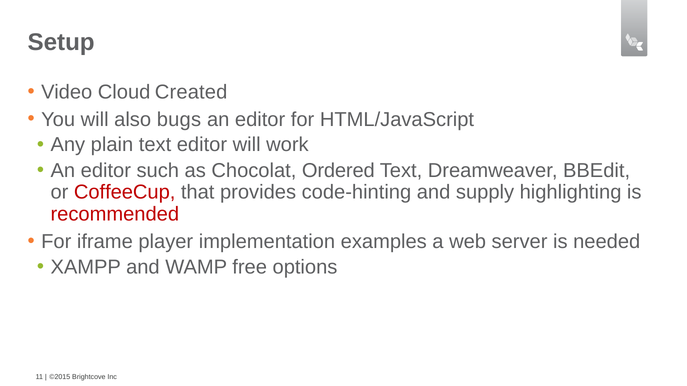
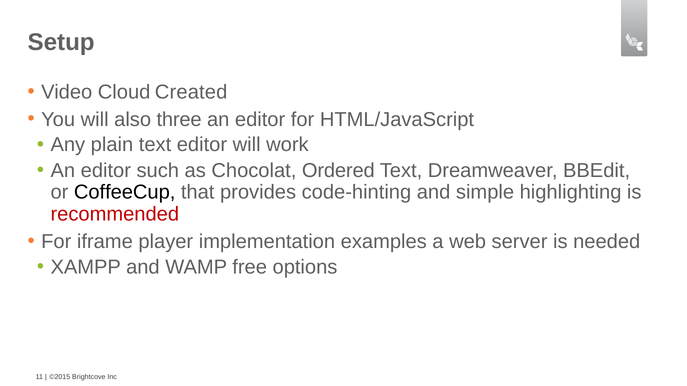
bugs: bugs -> three
CoffeeCup colour: red -> black
supply: supply -> simple
